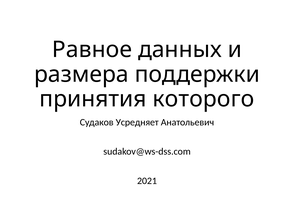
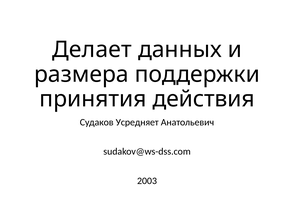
Равное: Равное -> Делает
которого: которого -> действия
2021: 2021 -> 2003
